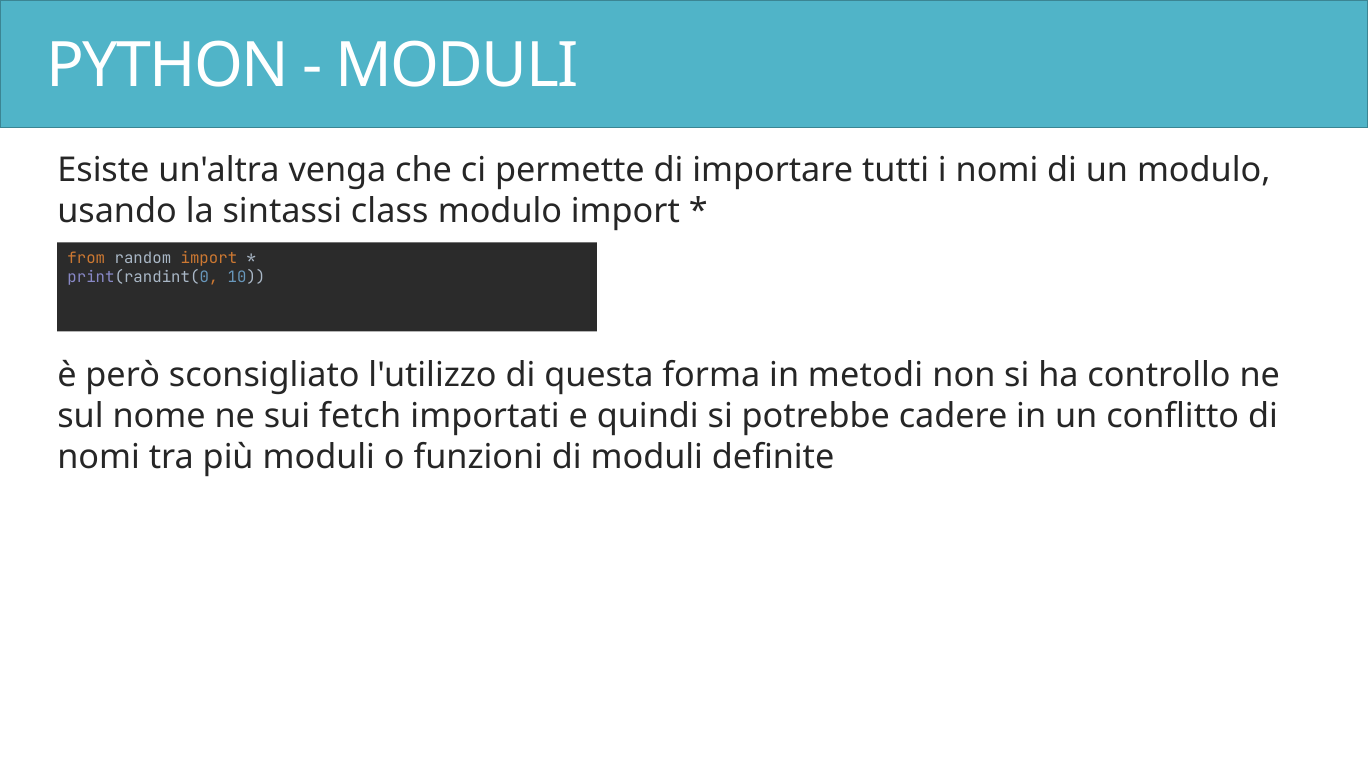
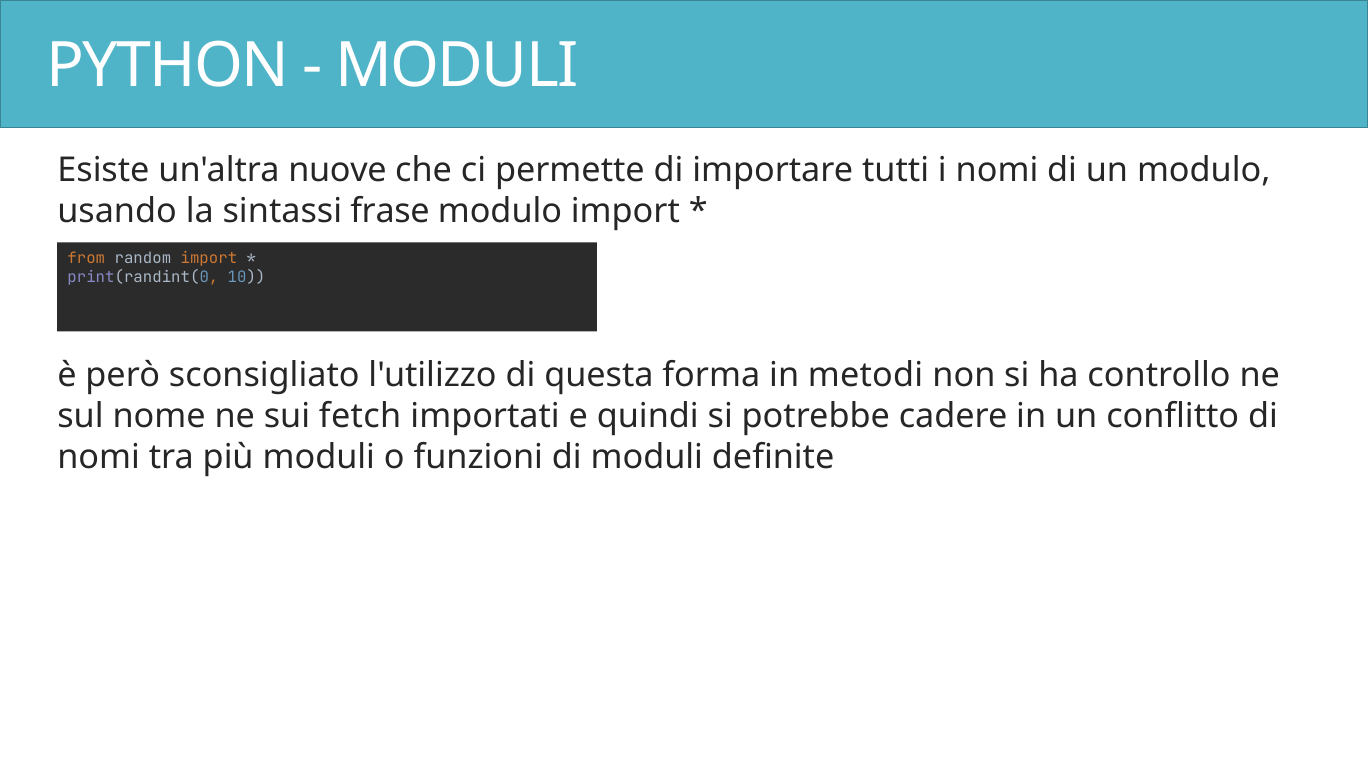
venga: venga -> nuove
class: class -> frase
